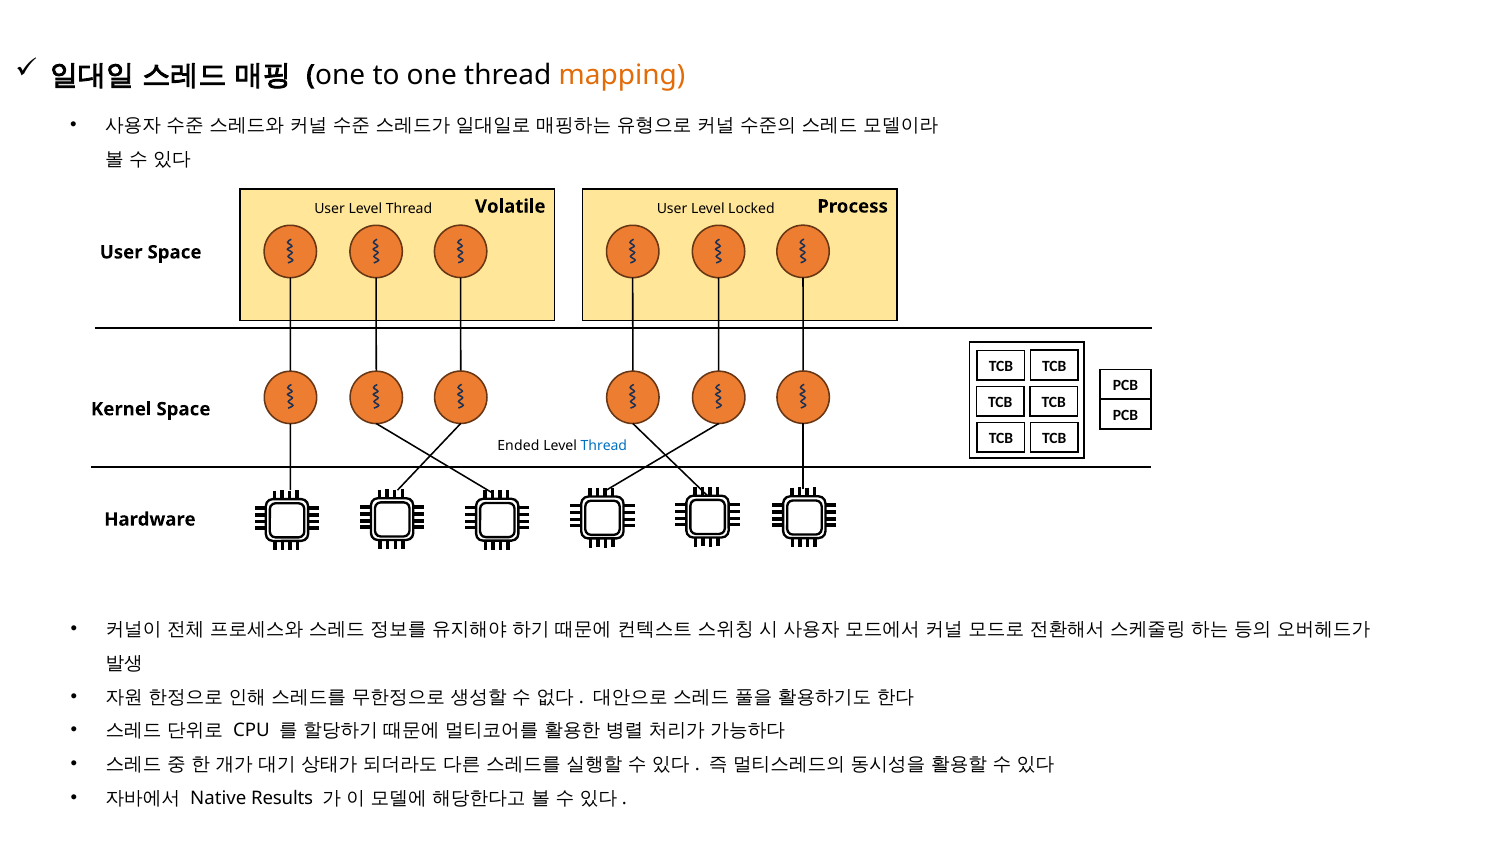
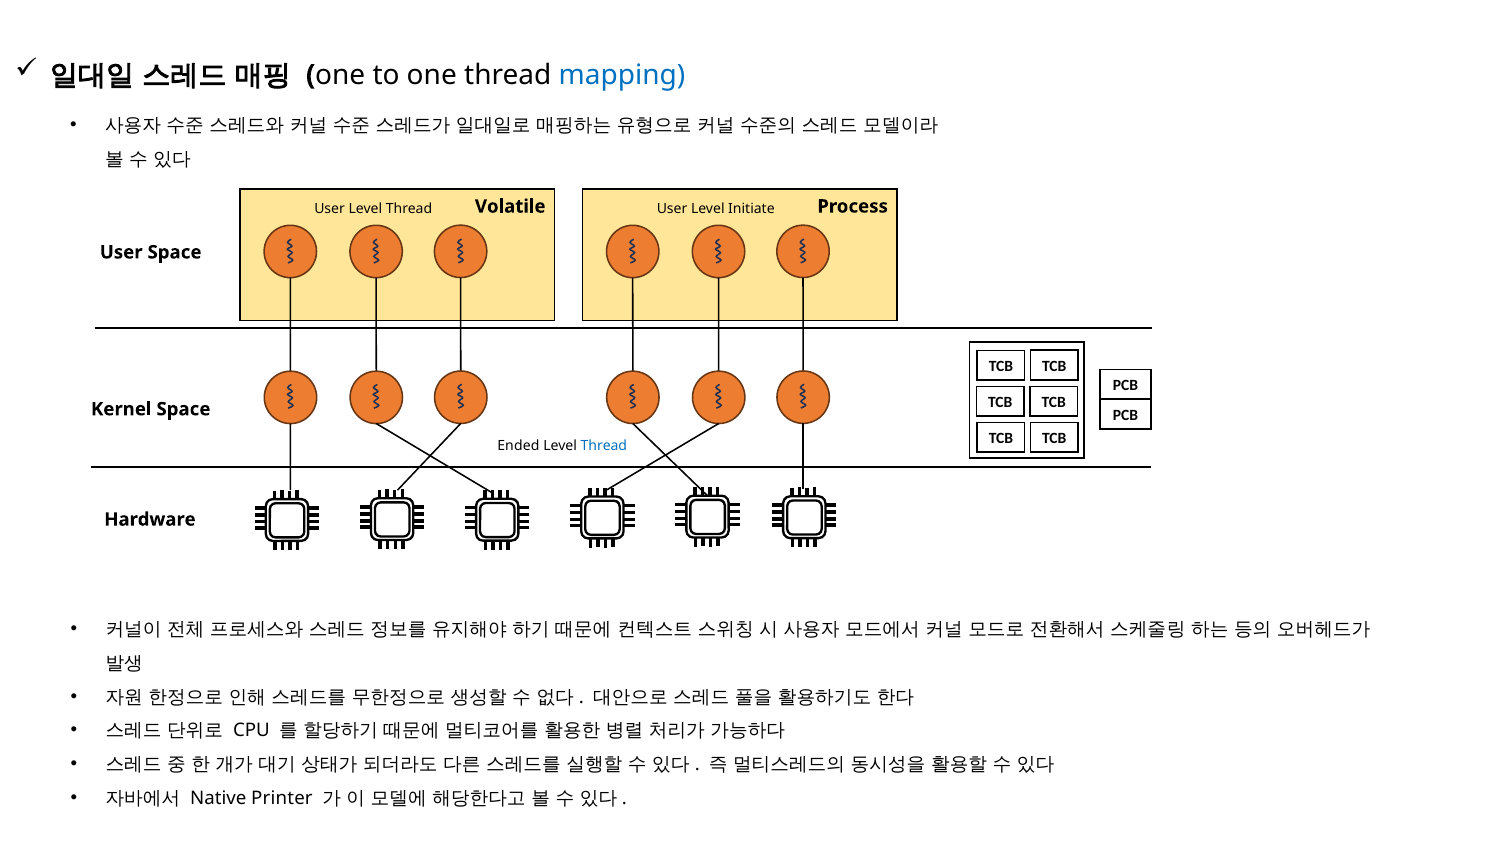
mapping colour: orange -> blue
Locked: Locked -> Initiate
Results: Results -> Printer
